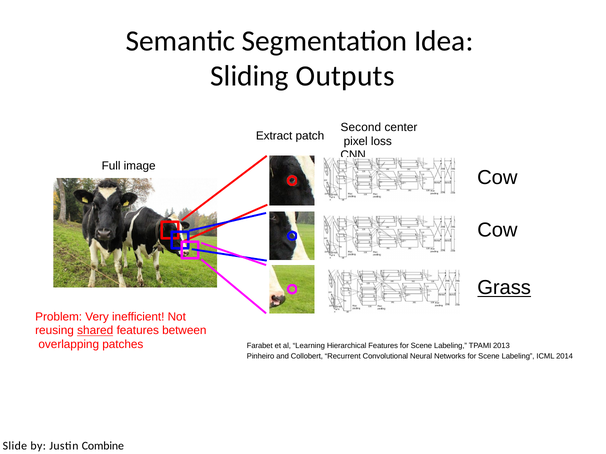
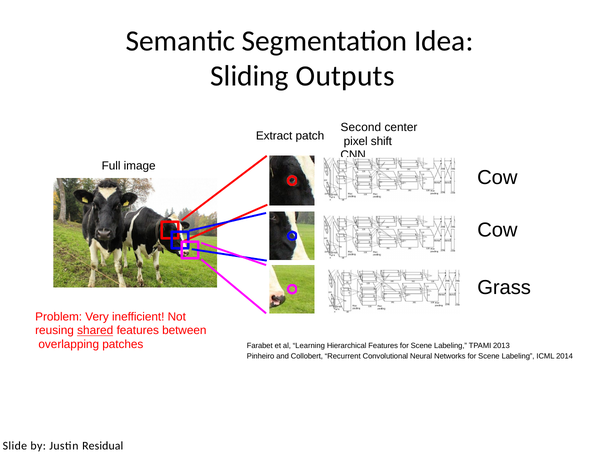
loss: loss -> shift
Grass underline: present -> none
Combine: Combine -> Residual
